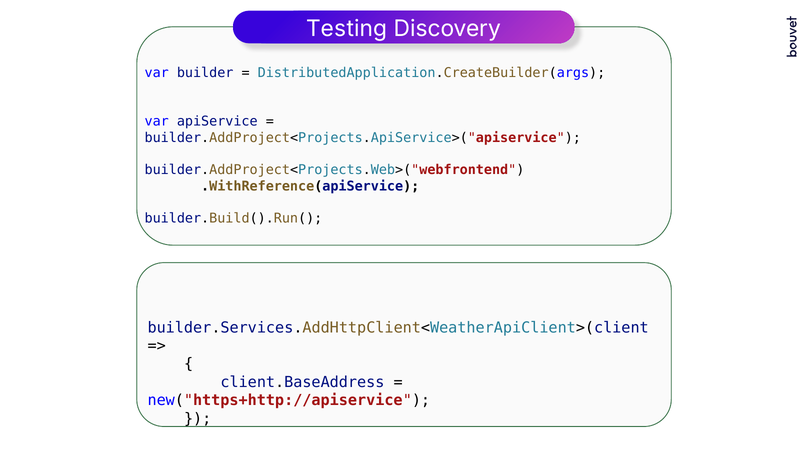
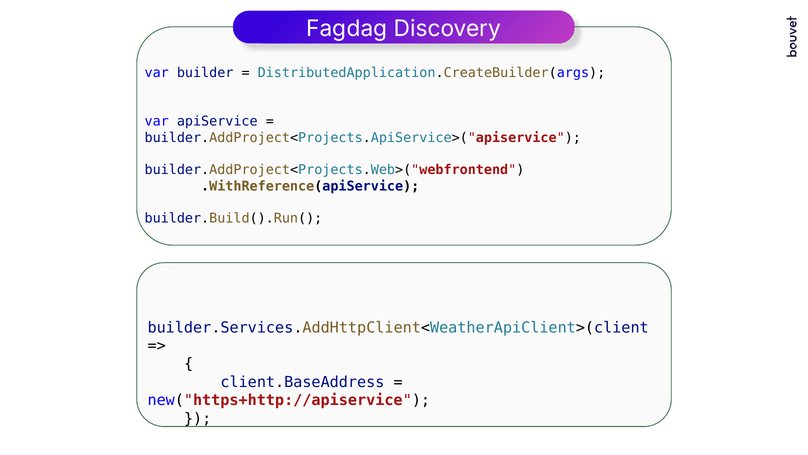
Testing: Testing -> Fagdag
